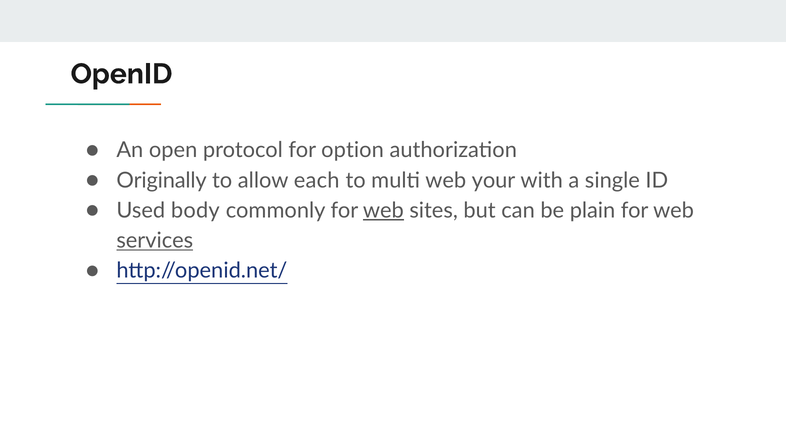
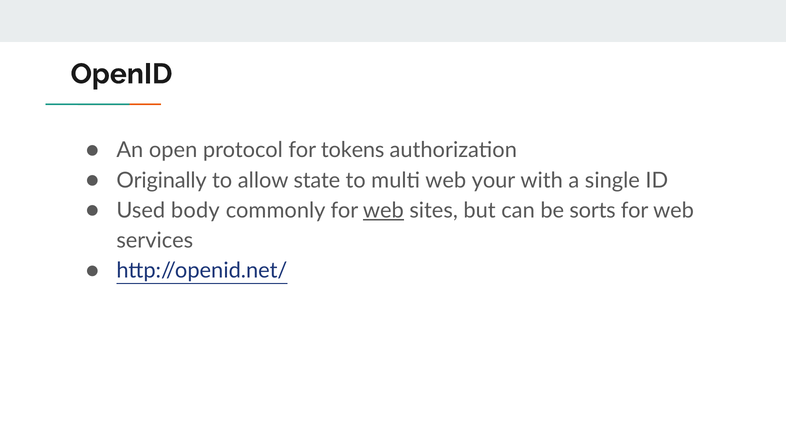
option: option -> tokens
each: each -> state
plain: plain -> sorts
services underline: present -> none
